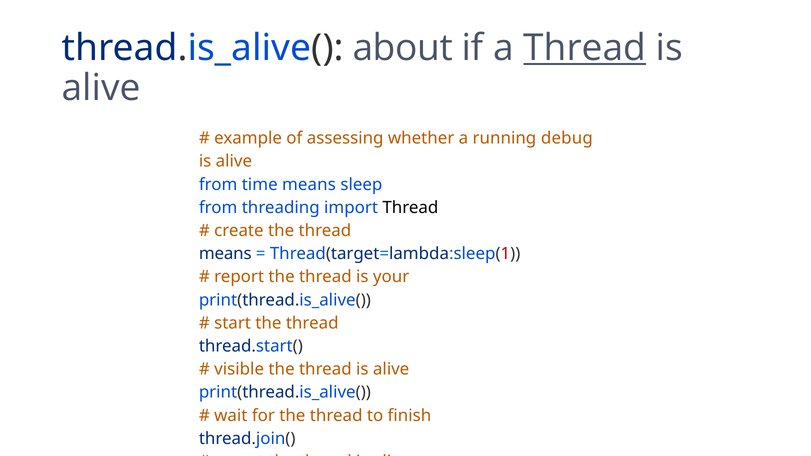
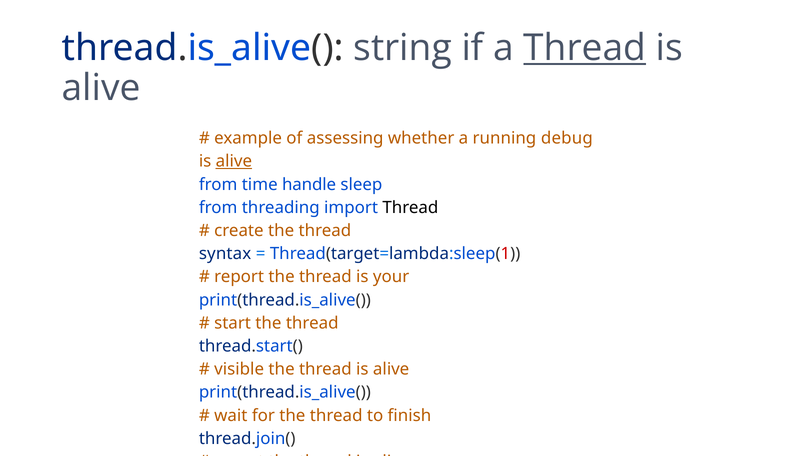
about: about -> string
alive at (234, 161) underline: none -> present
time means: means -> handle
means at (225, 254): means -> syntax
